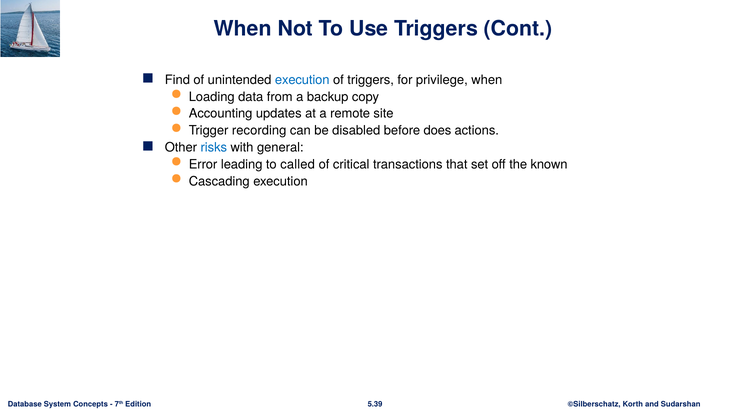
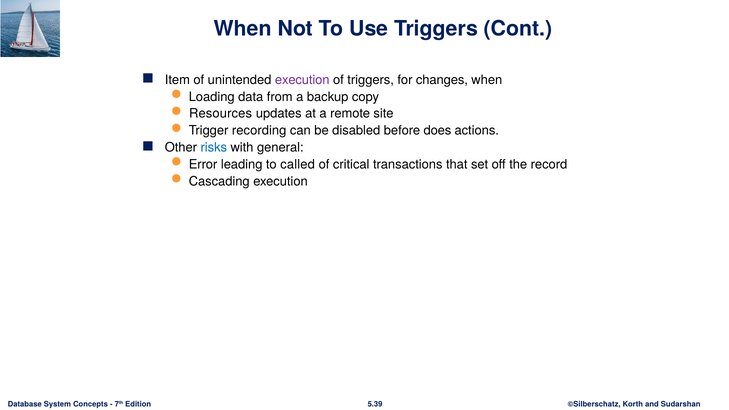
Find: Find -> Item
execution at (302, 80) colour: blue -> purple
privilege: privilege -> changes
Accounting: Accounting -> Resources
known: known -> record
